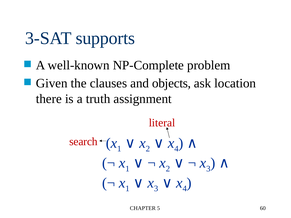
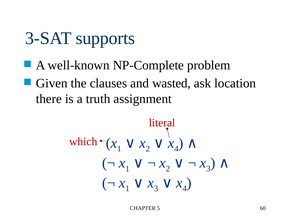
objects: objects -> wasted
search: search -> which
